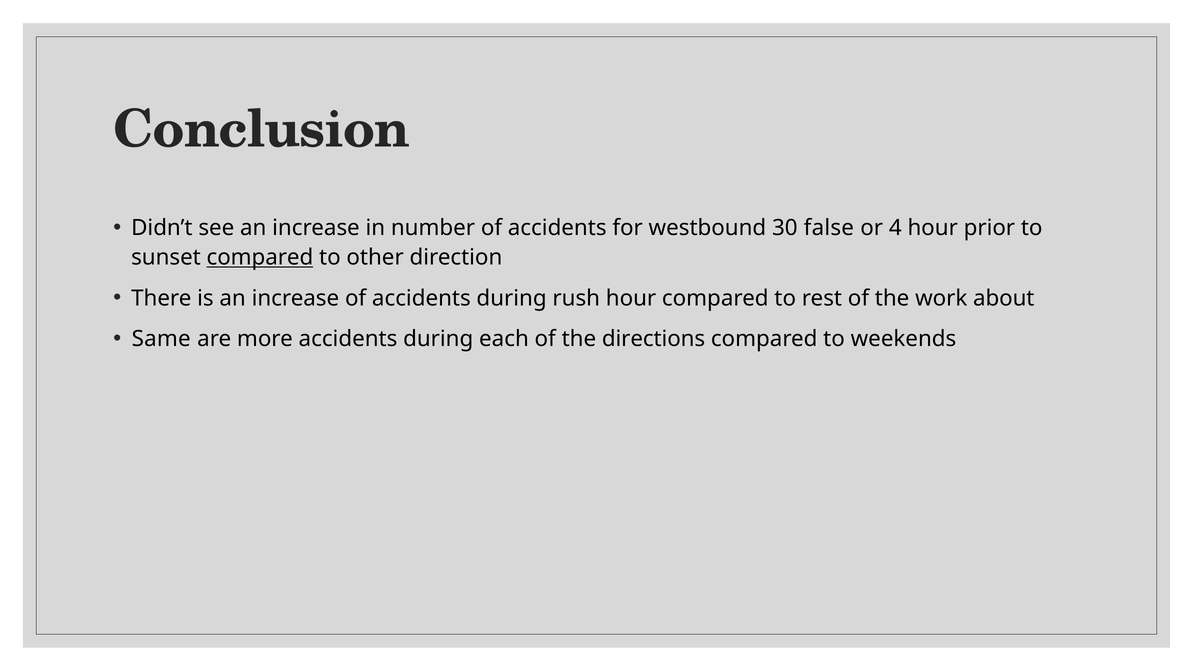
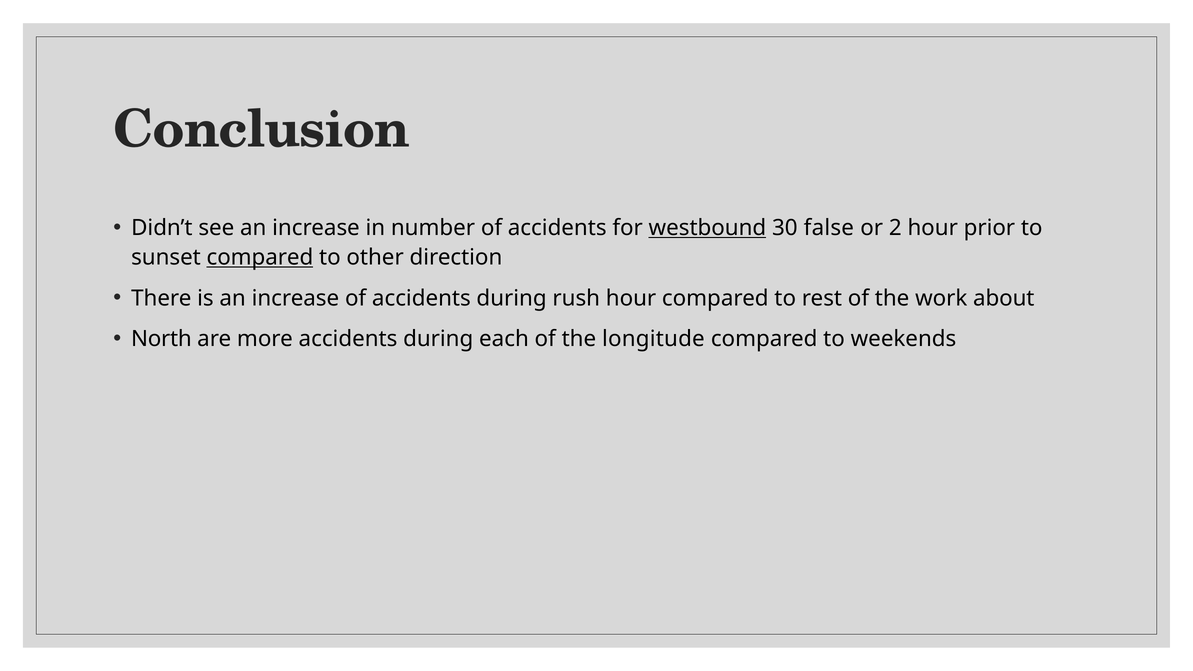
westbound underline: none -> present
4: 4 -> 2
Same: Same -> North
directions: directions -> longitude
